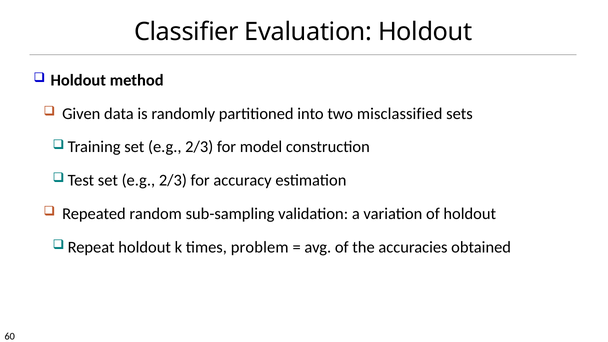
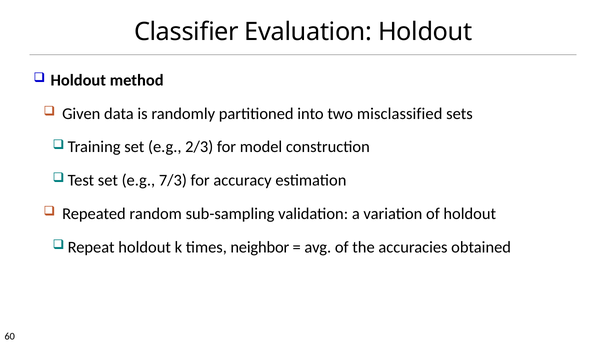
2/3 at (173, 180): 2/3 -> 7/3
problem: problem -> neighbor
